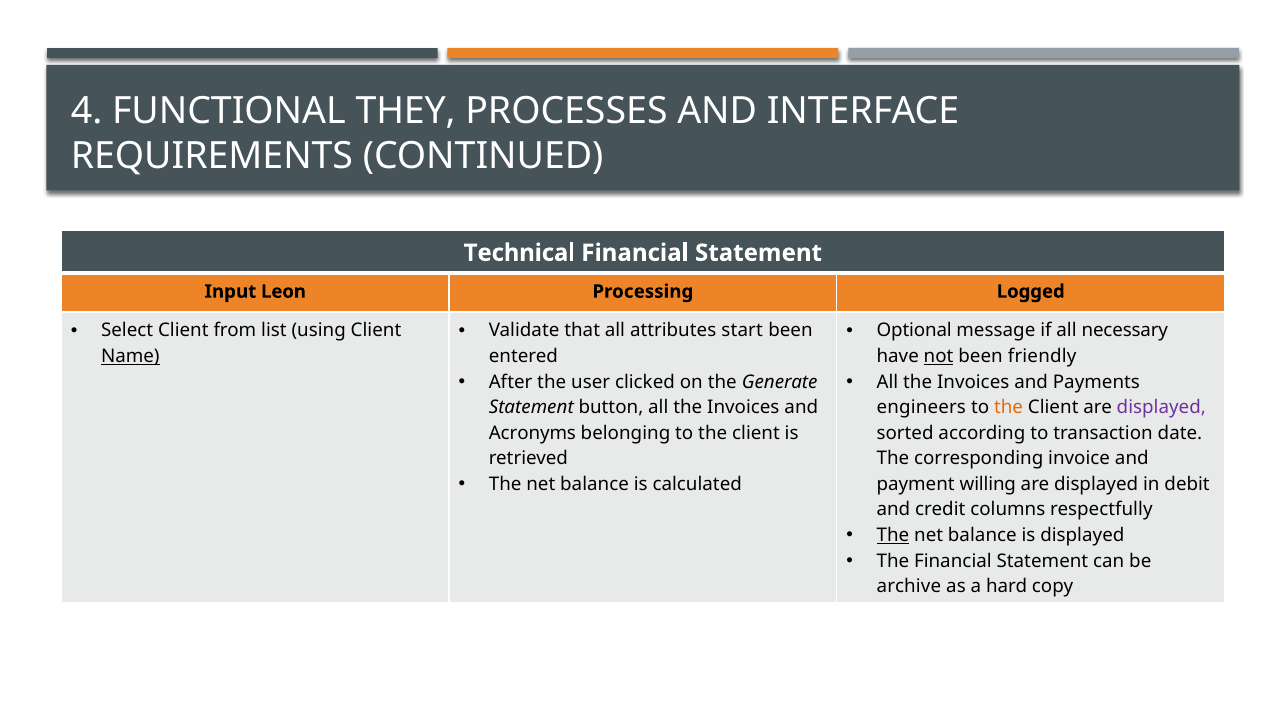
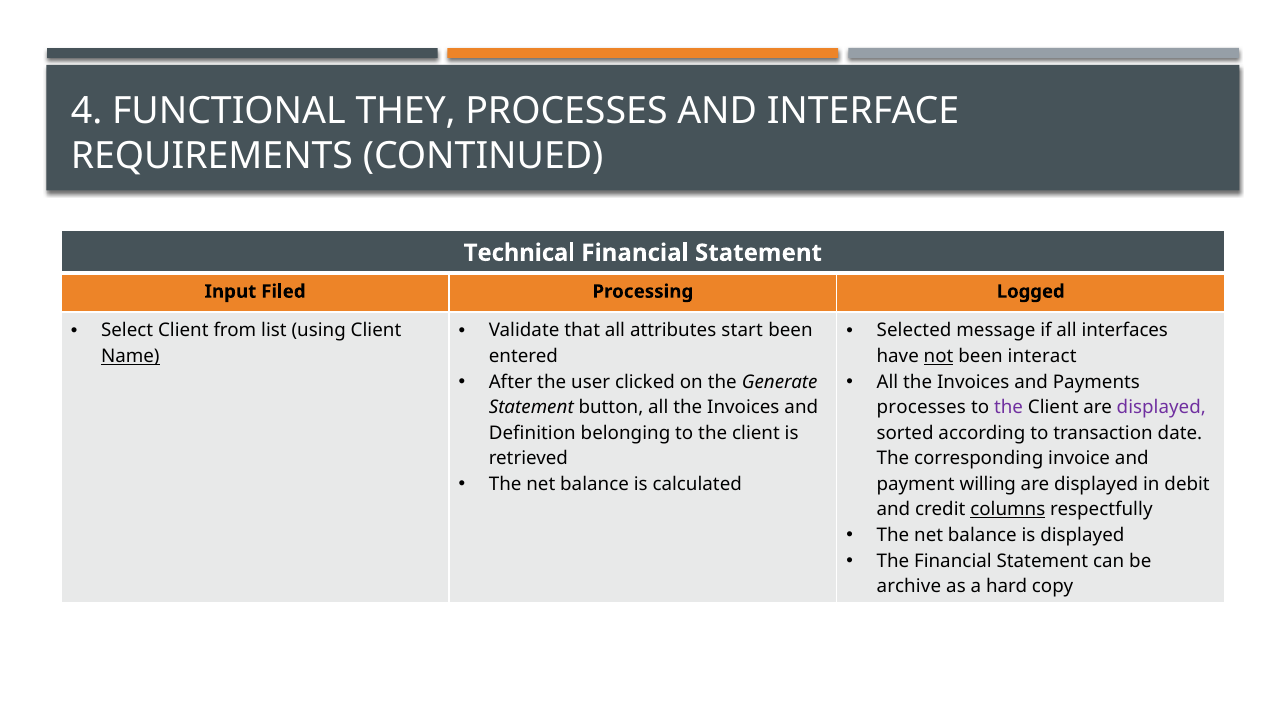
Leon: Leon -> Filed
Optional: Optional -> Selected
necessary: necessary -> interfaces
friendly: friendly -> interact
engineers at (921, 407): engineers -> processes
the at (1009, 407) colour: orange -> purple
Acronyms: Acronyms -> Definition
columns underline: none -> present
The at (893, 535) underline: present -> none
